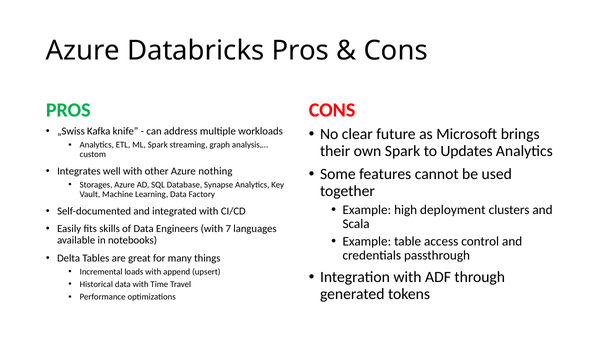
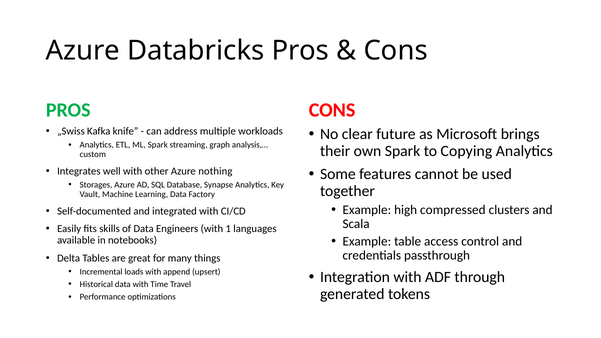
Updates: Updates -> Copying
deployment: deployment -> compressed
7: 7 -> 1
